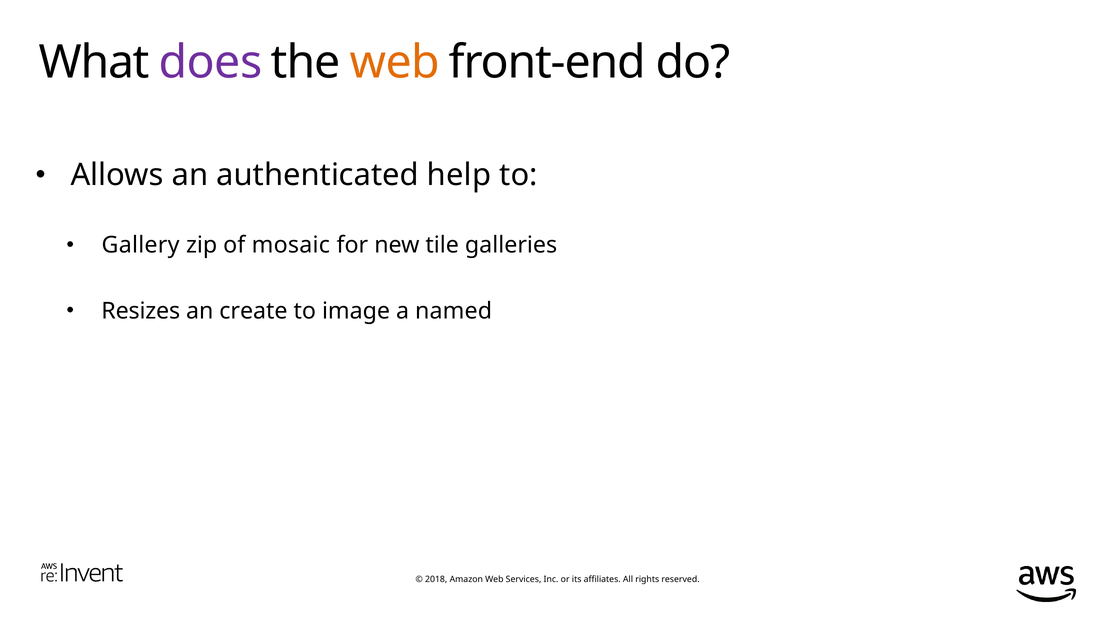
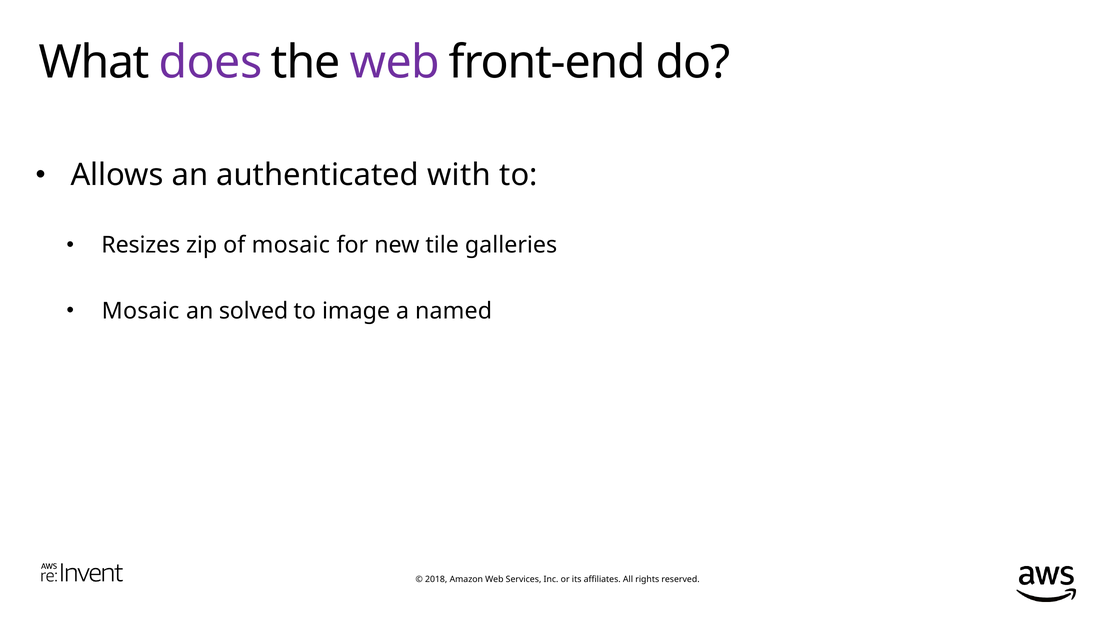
web at (395, 62) colour: orange -> purple
help: help -> with
Gallery: Gallery -> Resizes
Resizes at (141, 311): Resizes -> Mosaic
create: create -> solved
